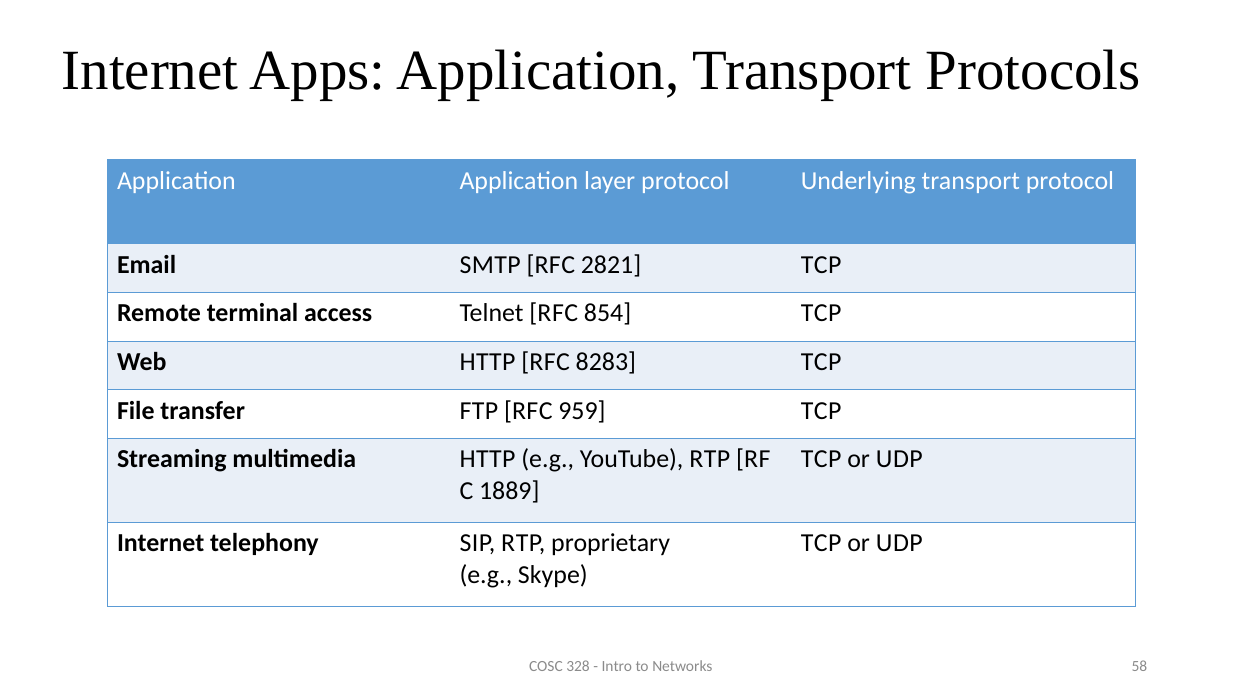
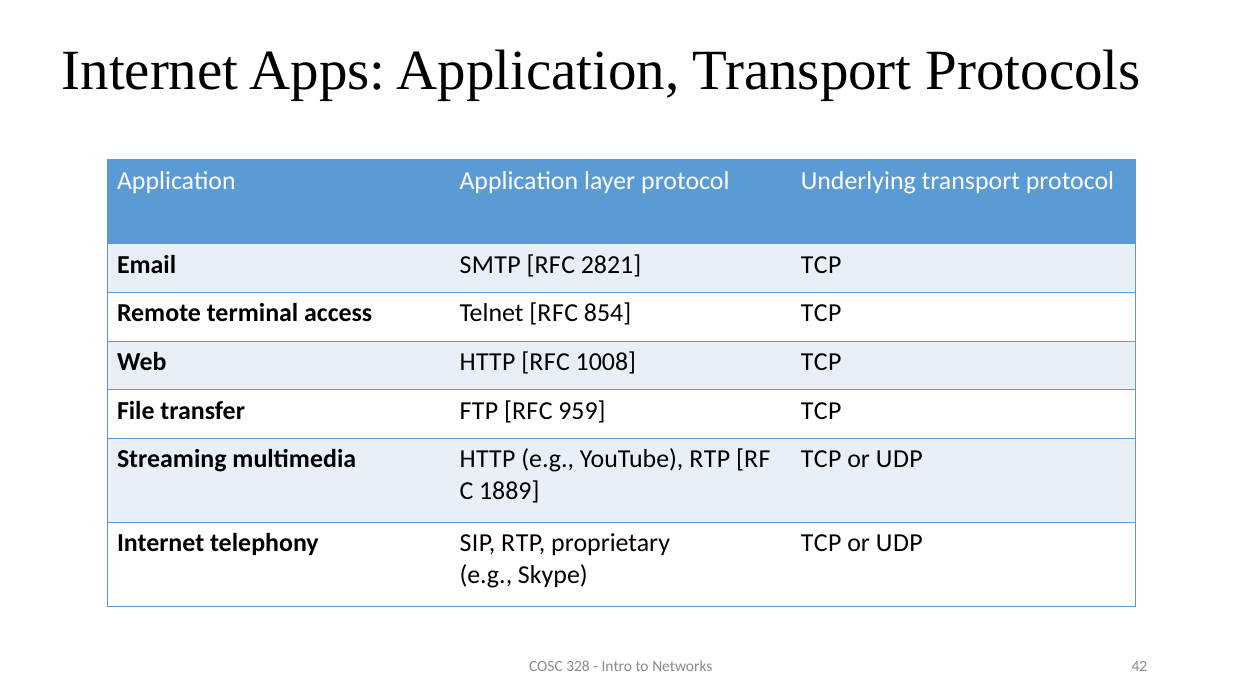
8283: 8283 -> 1008
58: 58 -> 42
